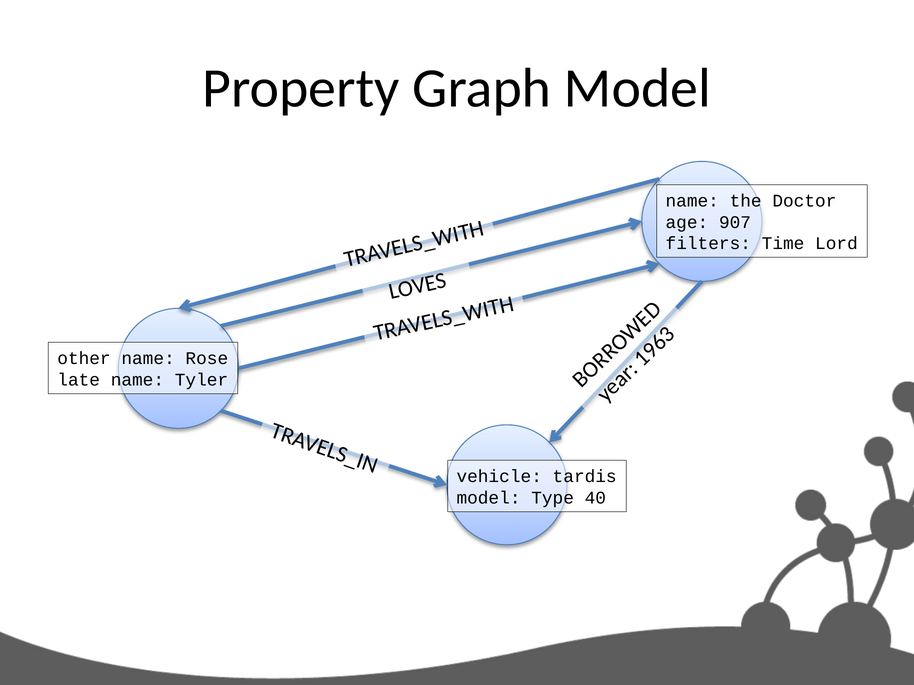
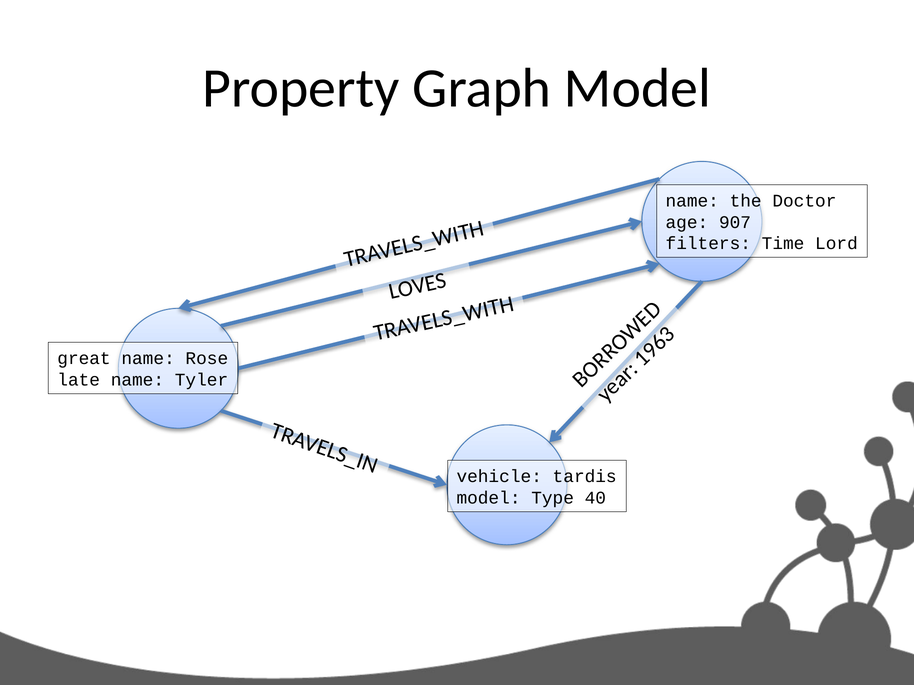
other: other -> great
